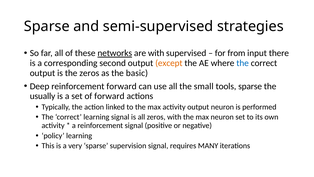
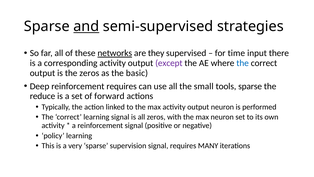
and underline: none -> present
are with: with -> they
from: from -> time
corresponding second: second -> activity
except colour: orange -> purple
reinforcement forward: forward -> requires
usually: usually -> reduce
